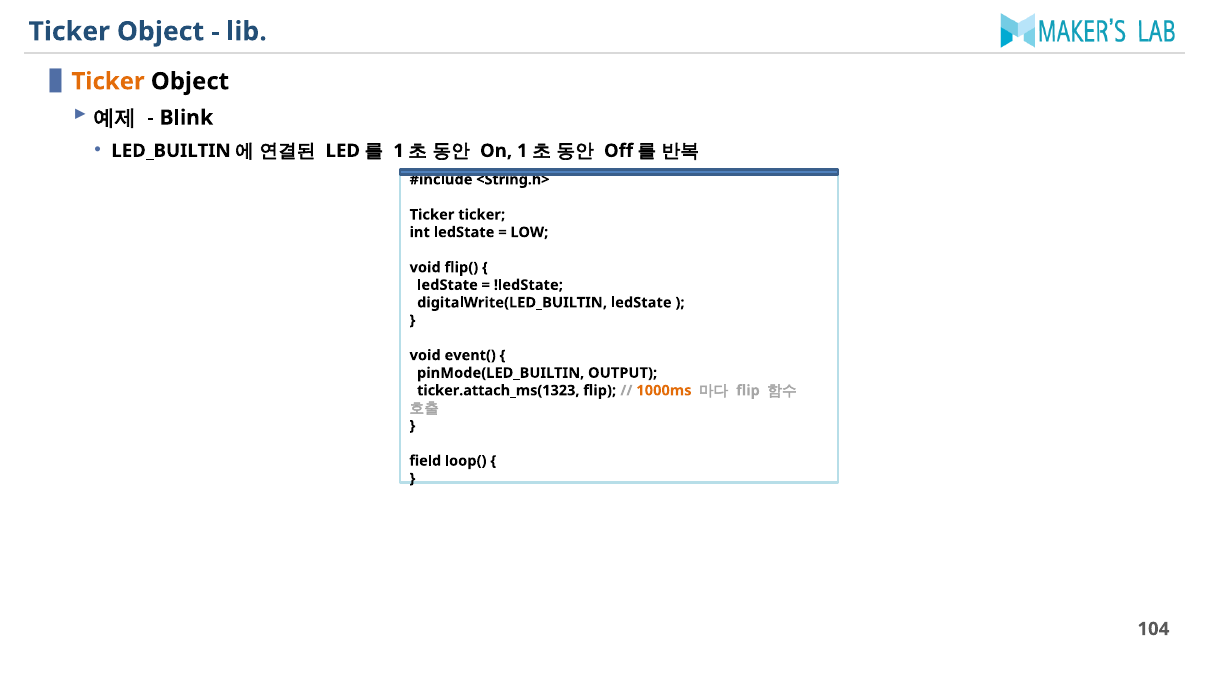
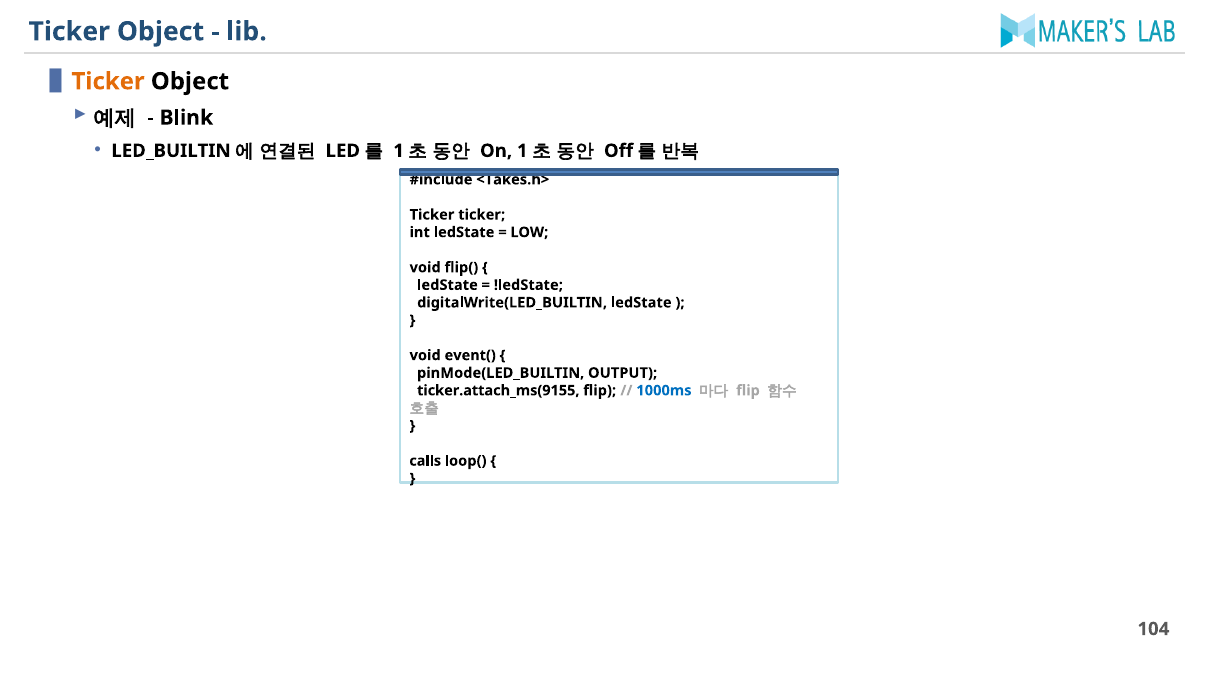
<String.h>: <String.h> -> <Takes.h>
ticker.attach_ms(1323: ticker.attach_ms(1323 -> ticker.attach_ms(9155
1000ms colour: orange -> blue
field: field -> calls
